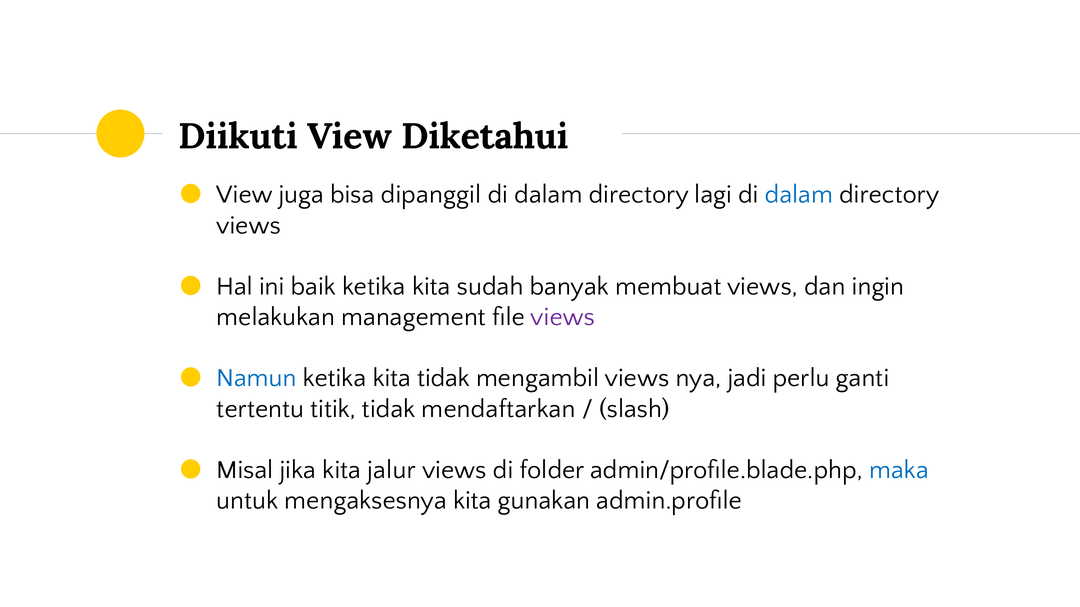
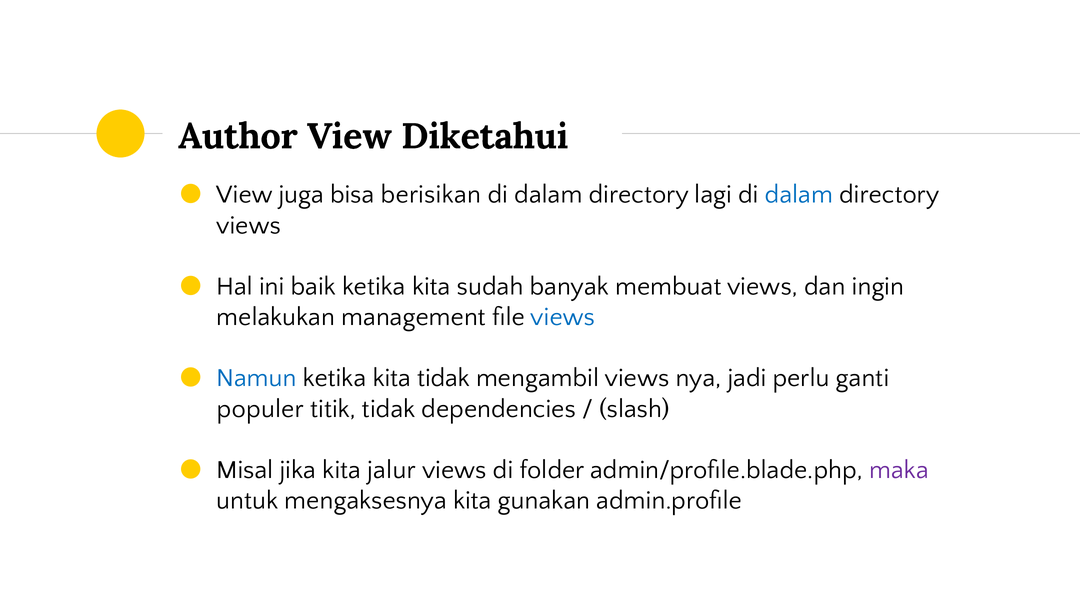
Diikuti: Diikuti -> Author
dipanggil: dipanggil -> berisikan
views at (563, 317) colour: purple -> blue
tertentu: tertentu -> populer
mendaftarkan: mendaftarkan -> dependencies
maka colour: blue -> purple
